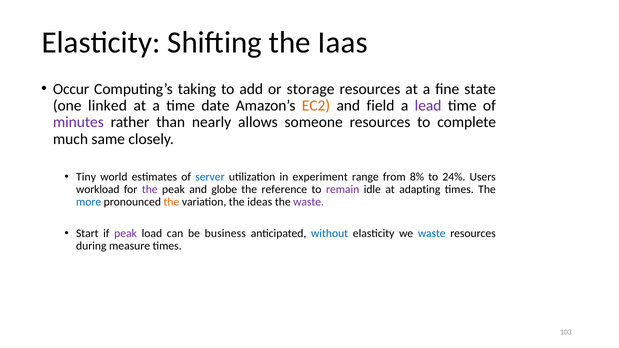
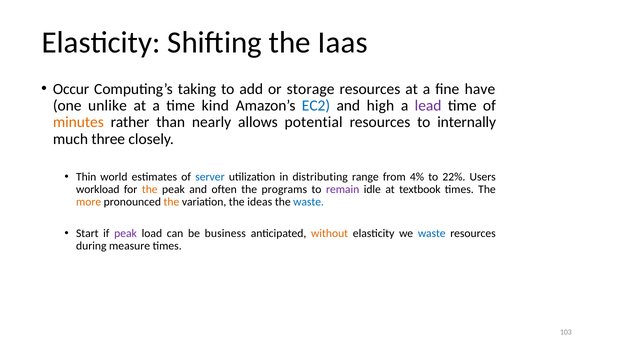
state: state -> have
linked: linked -> unlike
date: date -> kind
EC2 colour: orange -> blue
field: field -> high
minutes colour: purple -> orange
someone: someone -> potential
complete: complete -> internally
same: same -> three
Tiny: Tiny -> Thin
experiment: experiment -> distributing
8%: 8% -> 4%
24%: 24% -> 22%
the at (150, 189) colour: purple -> orange
globe: globe -> often
reference: reference -> programs
adapting: adapting -> textbook
more colour: blue -> orange
waste at (309, 202) colour: purple -> blue
without colour: blue -> orange
